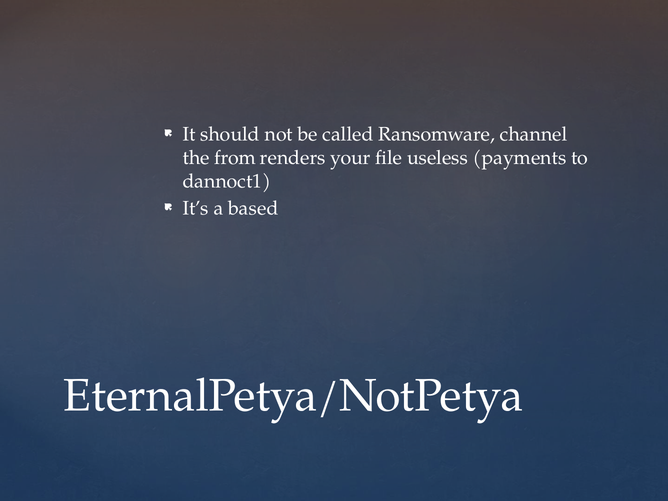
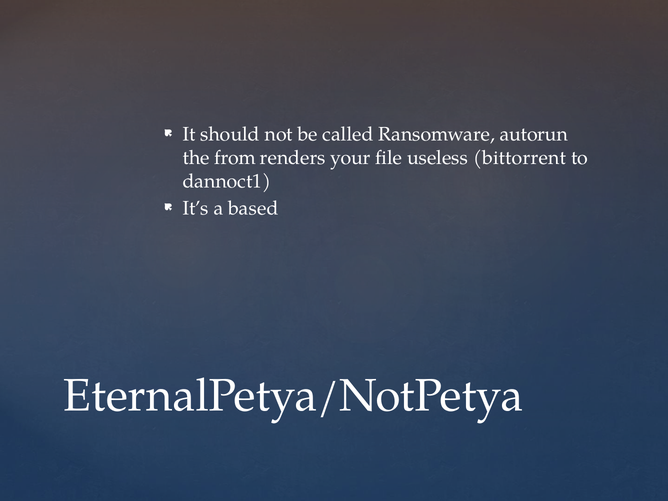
channel: channel -> autorun
payments: payments -> bittorrent
